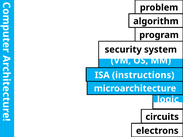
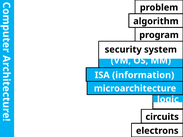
instructions: instructions -> information
